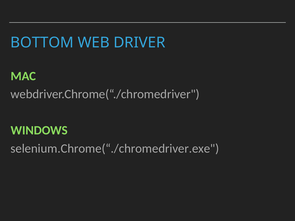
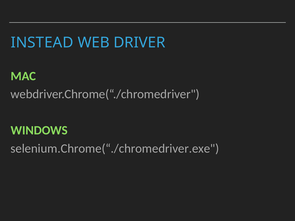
BOTTOM: BOTTOM -> INSTEAD
